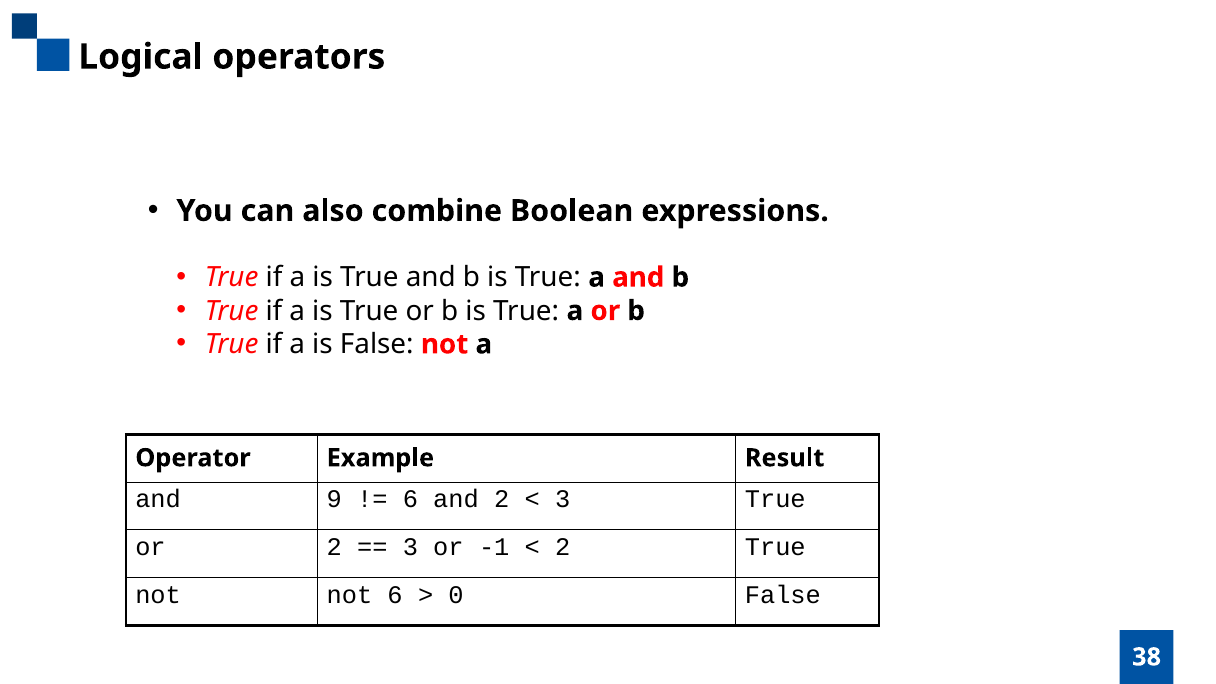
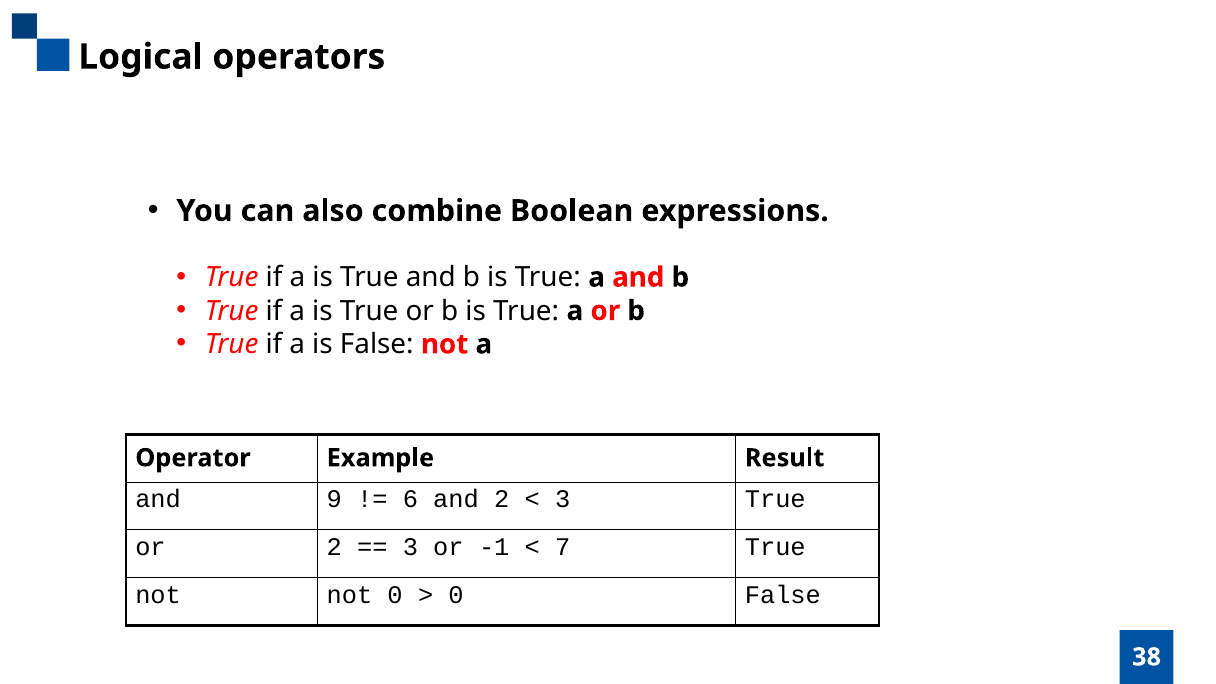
2 at (563, 547): 2 -> 7
not 6: 6 -> 0
